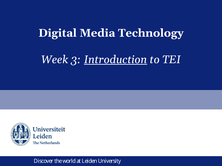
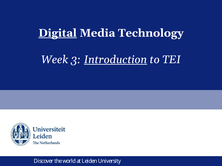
Digital underline: none -> present
